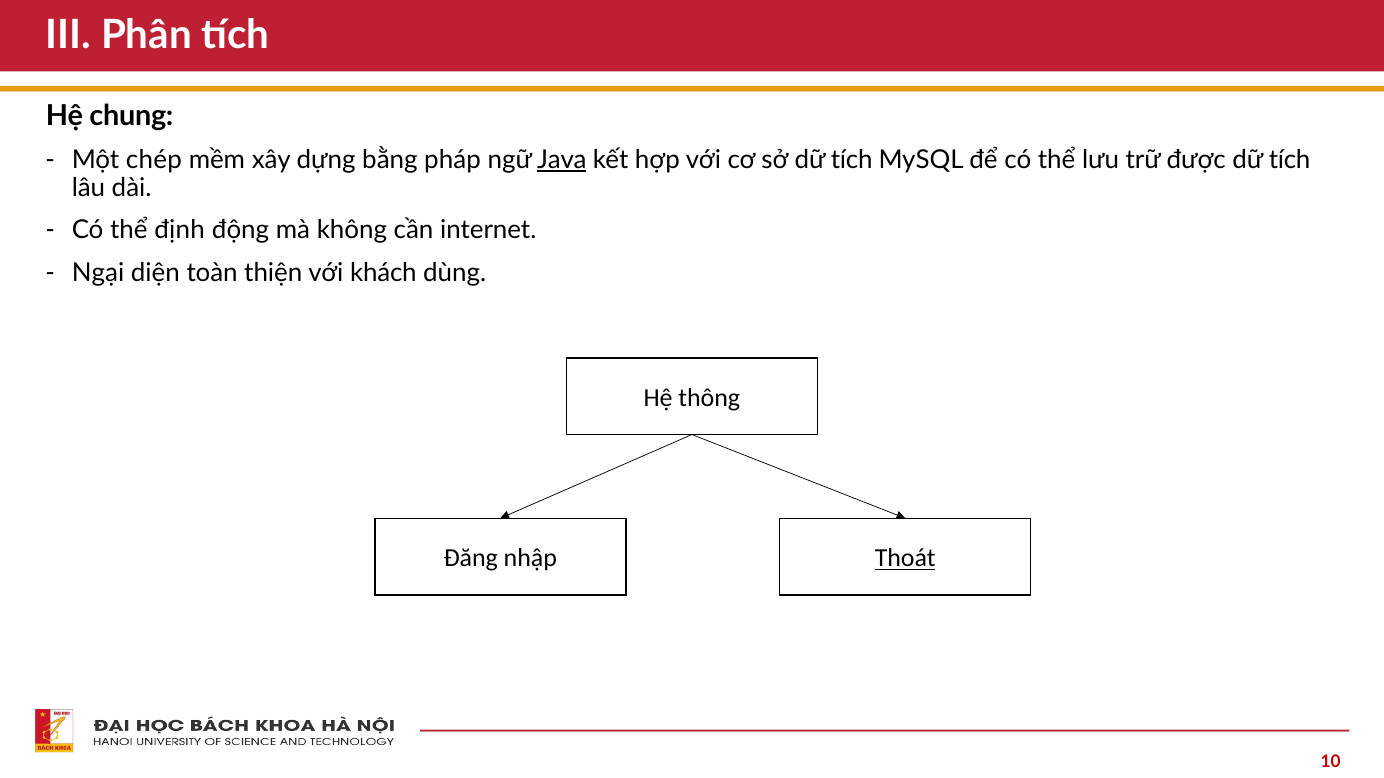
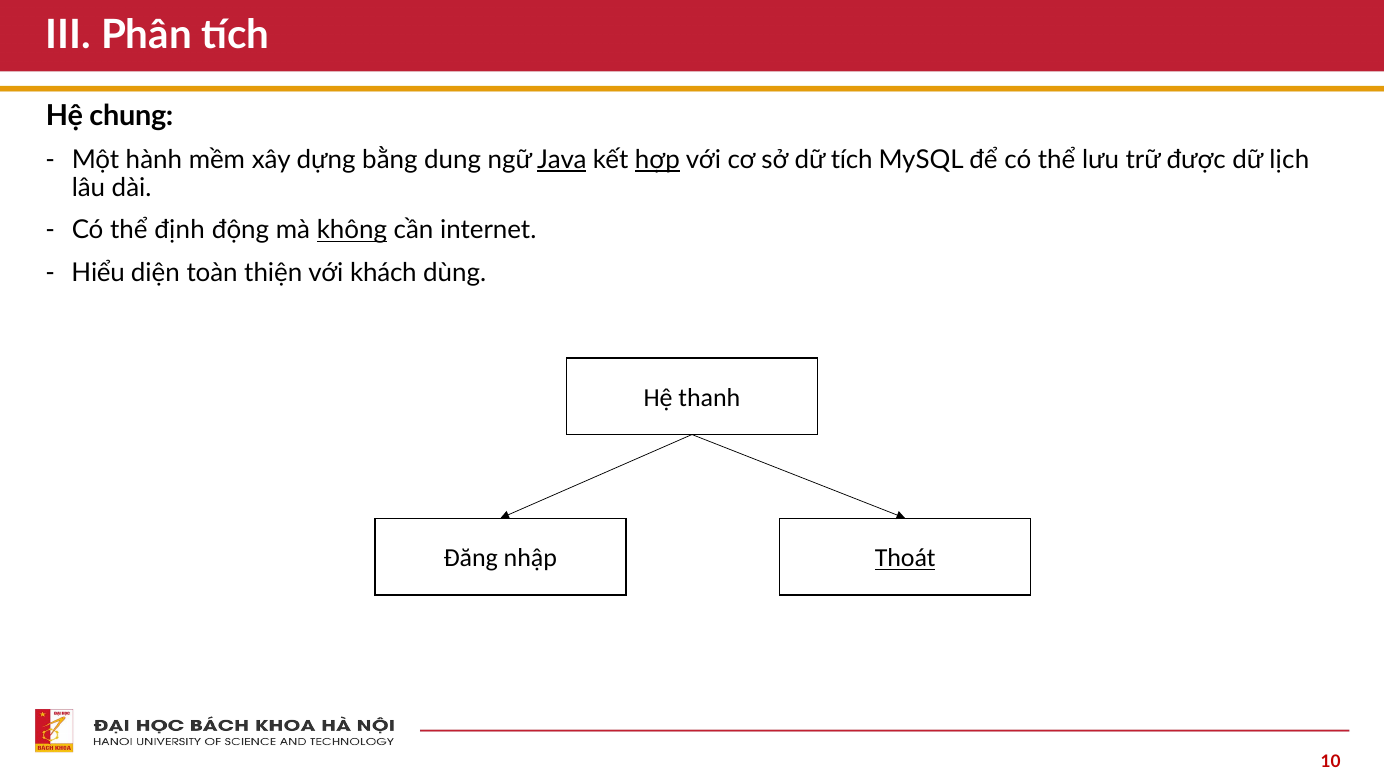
chép: chép -> hành
pháp: pháp -> dung
hợp underline: none -> present
được dữ tích: tích -> lịch
không underline: none -> present
Ngại: Ngại -> Hiểu
thông: thông -> thanh
